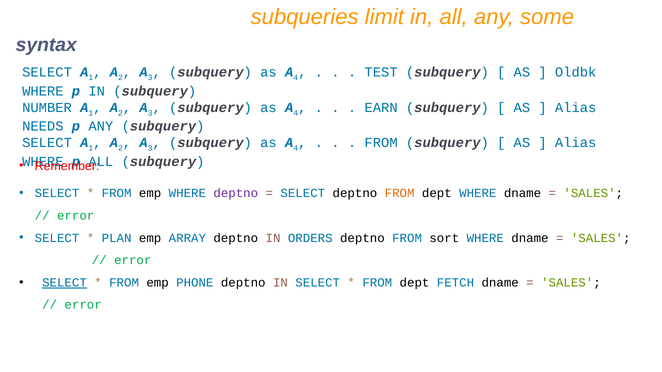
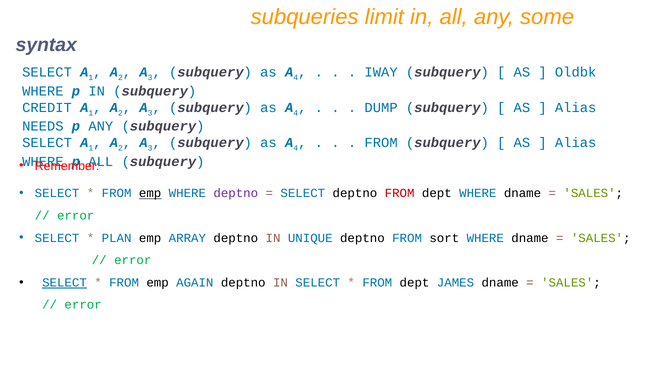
TEST: TEST -> IWAY
NUMBER: NUMBER -> CREDIT
EARN: EARN -> DUMP
emp at (150, 193) underline: none -> present
FROM at (400, 193) colour: orange -> red
ORDERS: ORDERS -> UNIQUE
PHONE: PHONE -> AGAIN
FETCH: FETCH -> JAMES
